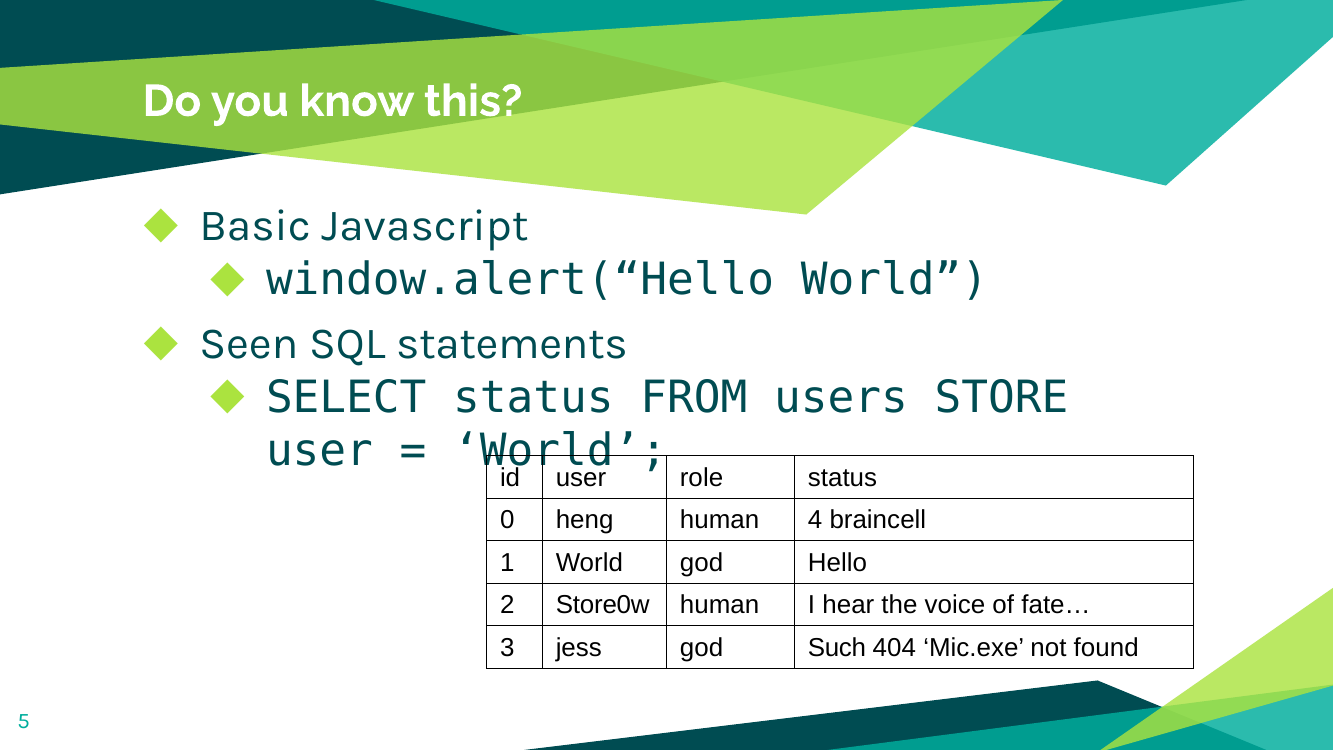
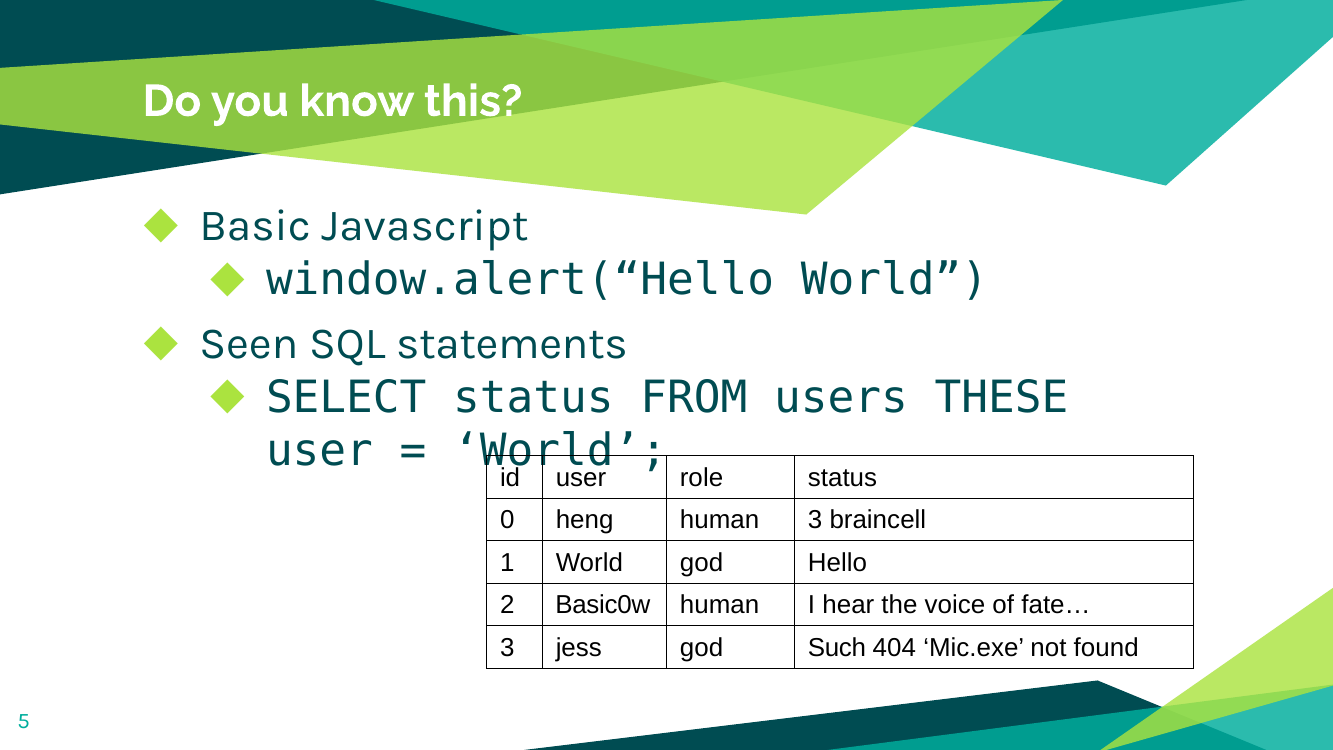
STORE: STORE -> THESE
human 4: 4 -> 3
Store0w: Store0w -> Basic0w
